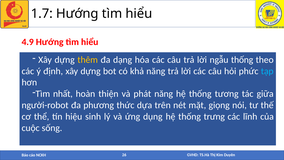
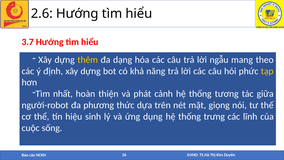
1.7: 1.7 -> 2.6
4.9: 4.9 -> 3.7
ngẫu thống: thống -> mang
tạp colour: light blue -> yellow
phát năng: năng -> cảnh
